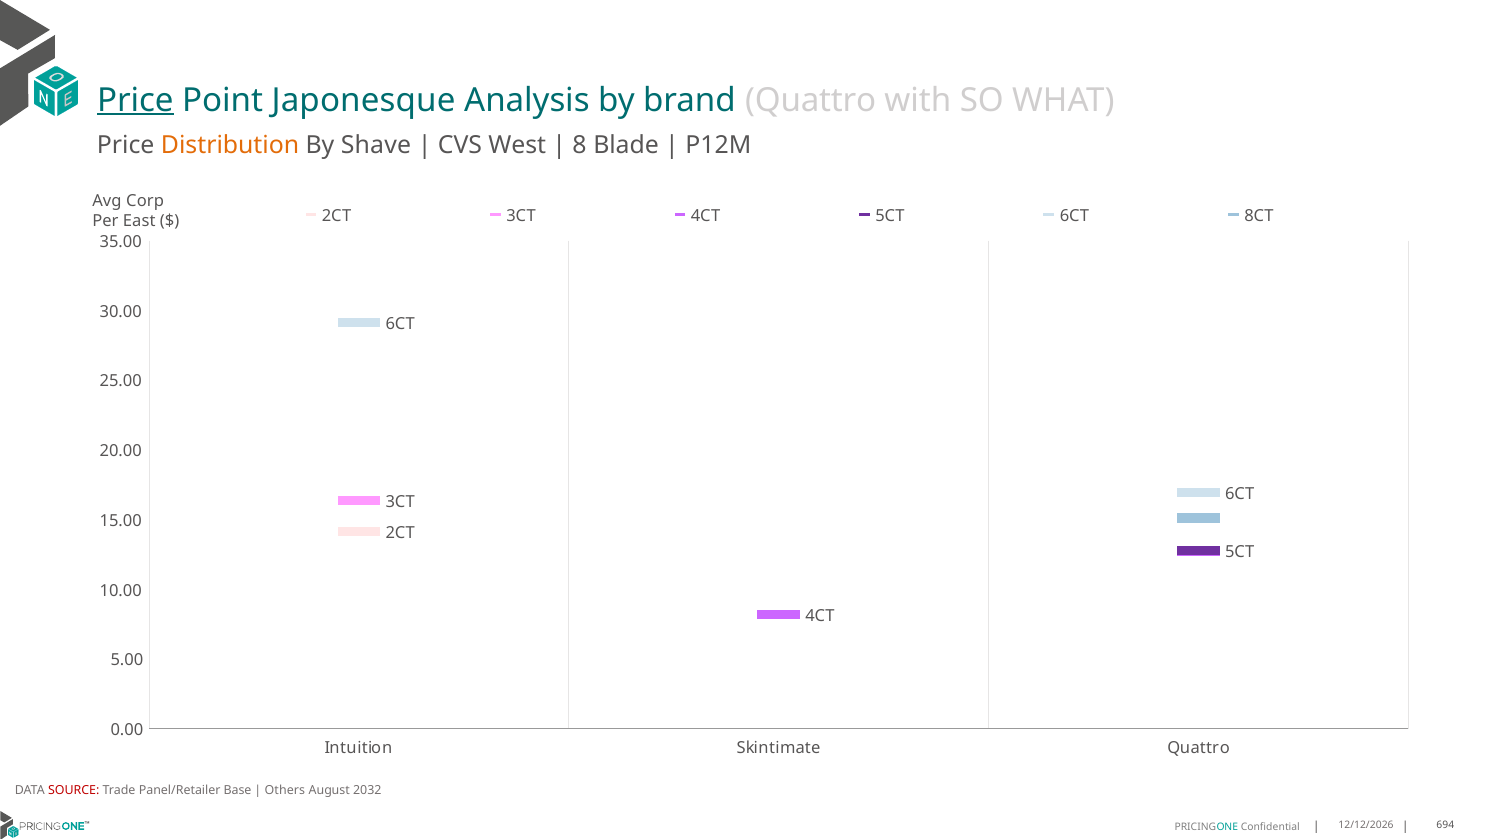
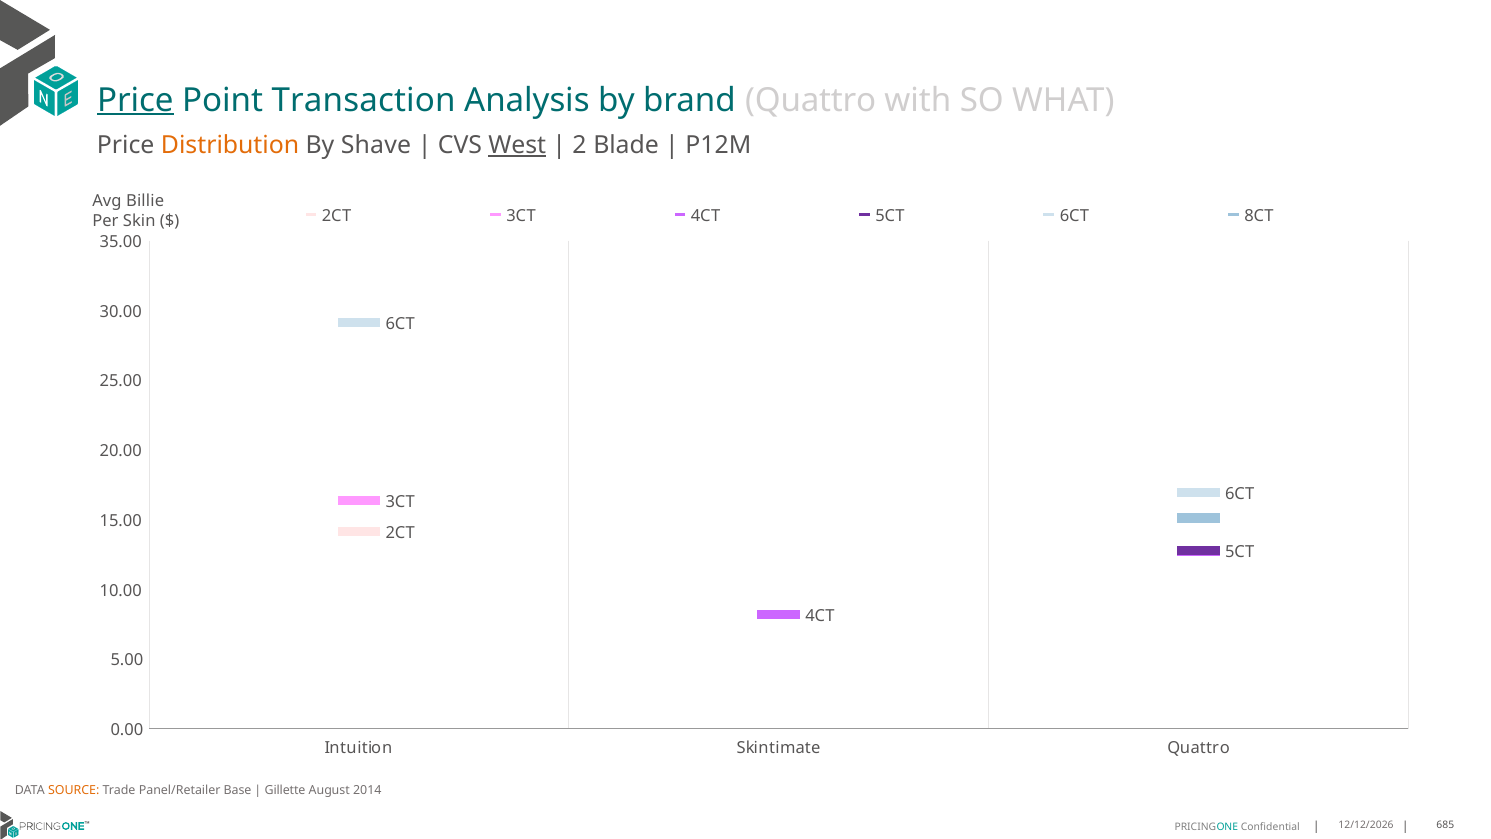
Japonesque: Japonesque -> Transaction
West underline: none -> present
8: 8 -> 2
Corp: Corp -> Billie
East: East -> Skin
SOURCE colour: red -> orange
Others: Others -> Gillette
2032: 2032 -> 2014
694: 694 -> 685
